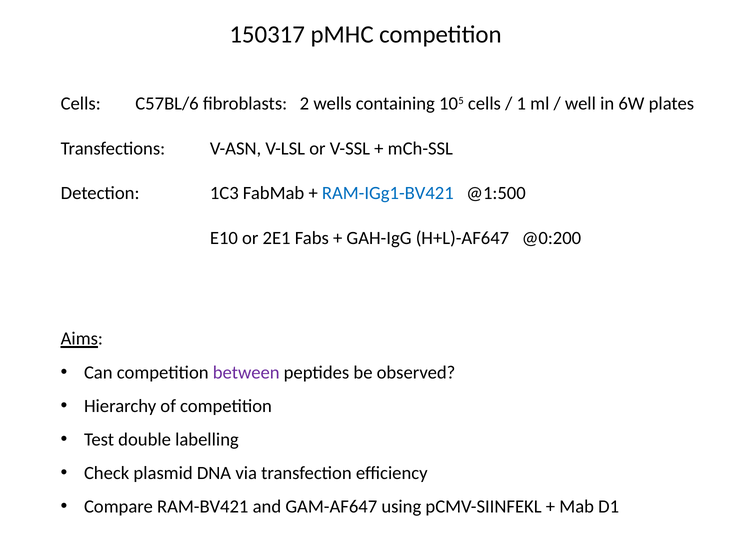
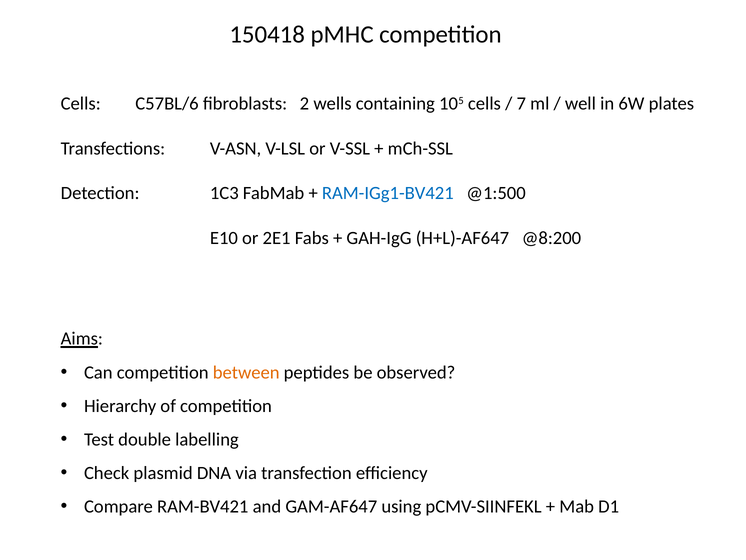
150317: 150317 -> 150418
1: 1 -> 7
@0:200: @0:200 -> @8:200
between colour: purple -> orange
